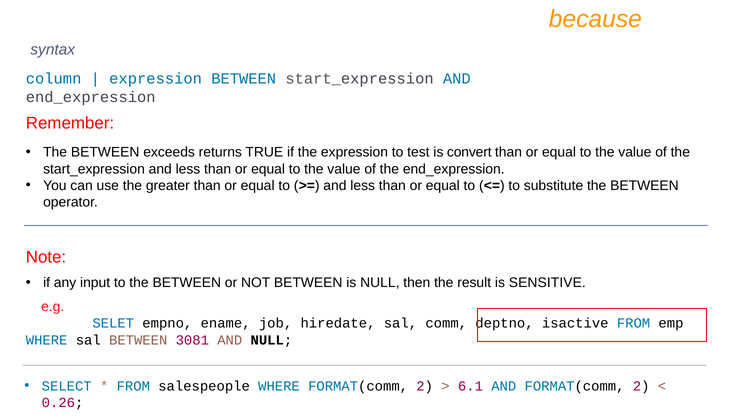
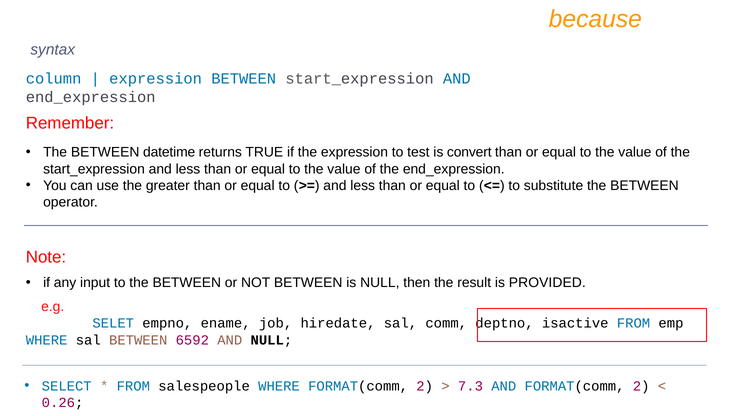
exceeds: exceeds -> datetime
SENSITIVE: SENSITIVE -> PROVIDED
3081: 3081 -> 6592
6.1: 6.1 -> 7.3
